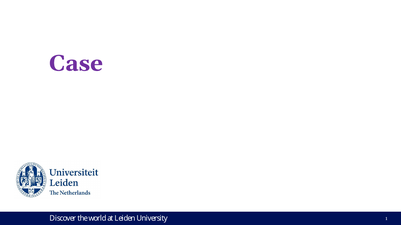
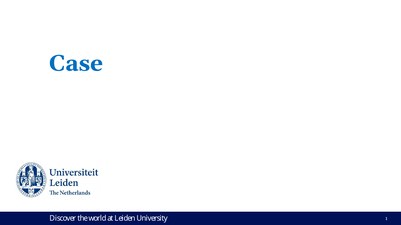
Case colour: purple -> blue
